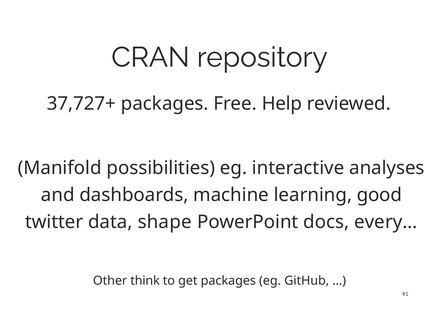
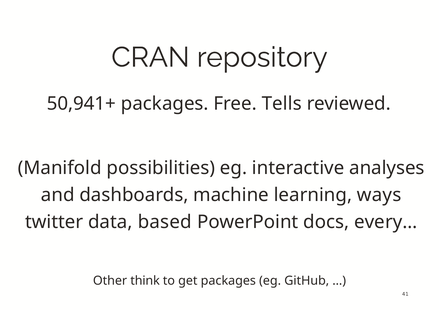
37,727+: 37,727+ -> 50,941+
Help: Help -> Tells
good: good -> ways
shape: shape -> based
